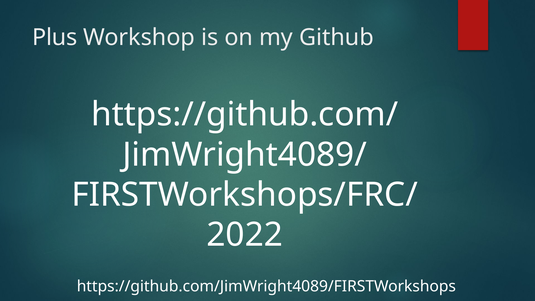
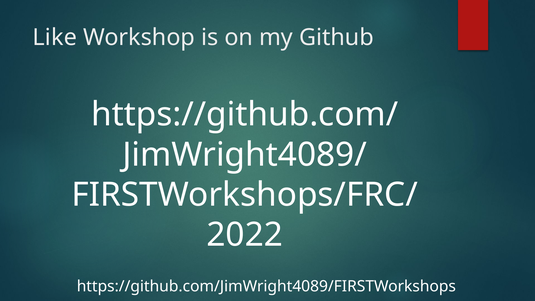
Plus: Plus -> Like
